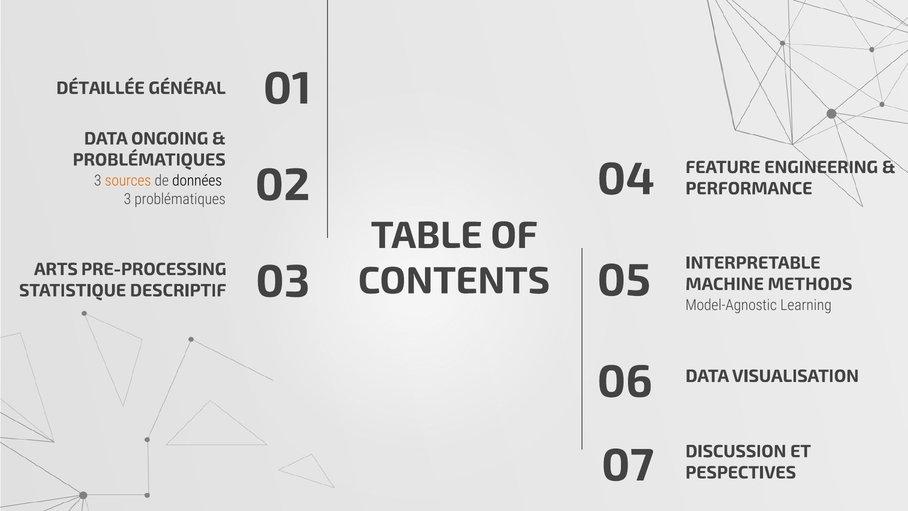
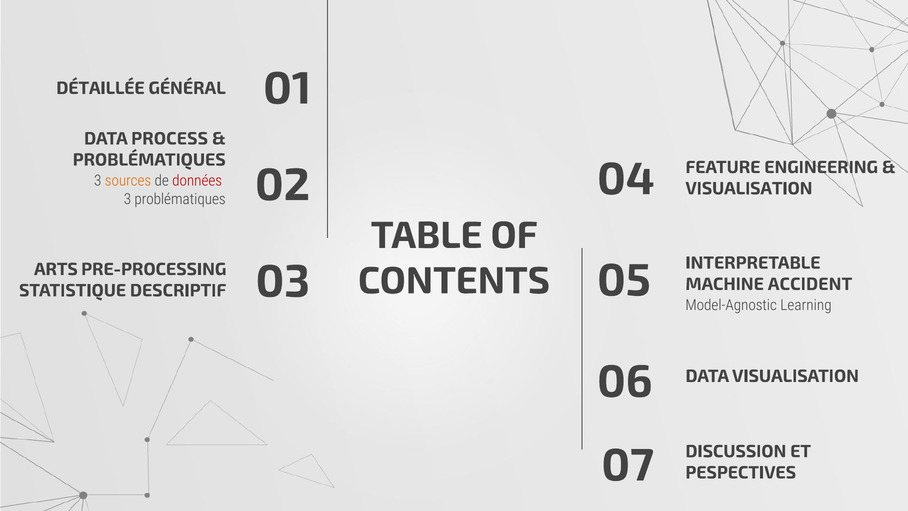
ONGOING: ONGOING -> PROCESS
données colour: black -> red
PERFORMANCE at (749, 188): PERFORMANCE -> VISUALISATION
METHODS: METHODS -> ACCIDENT
